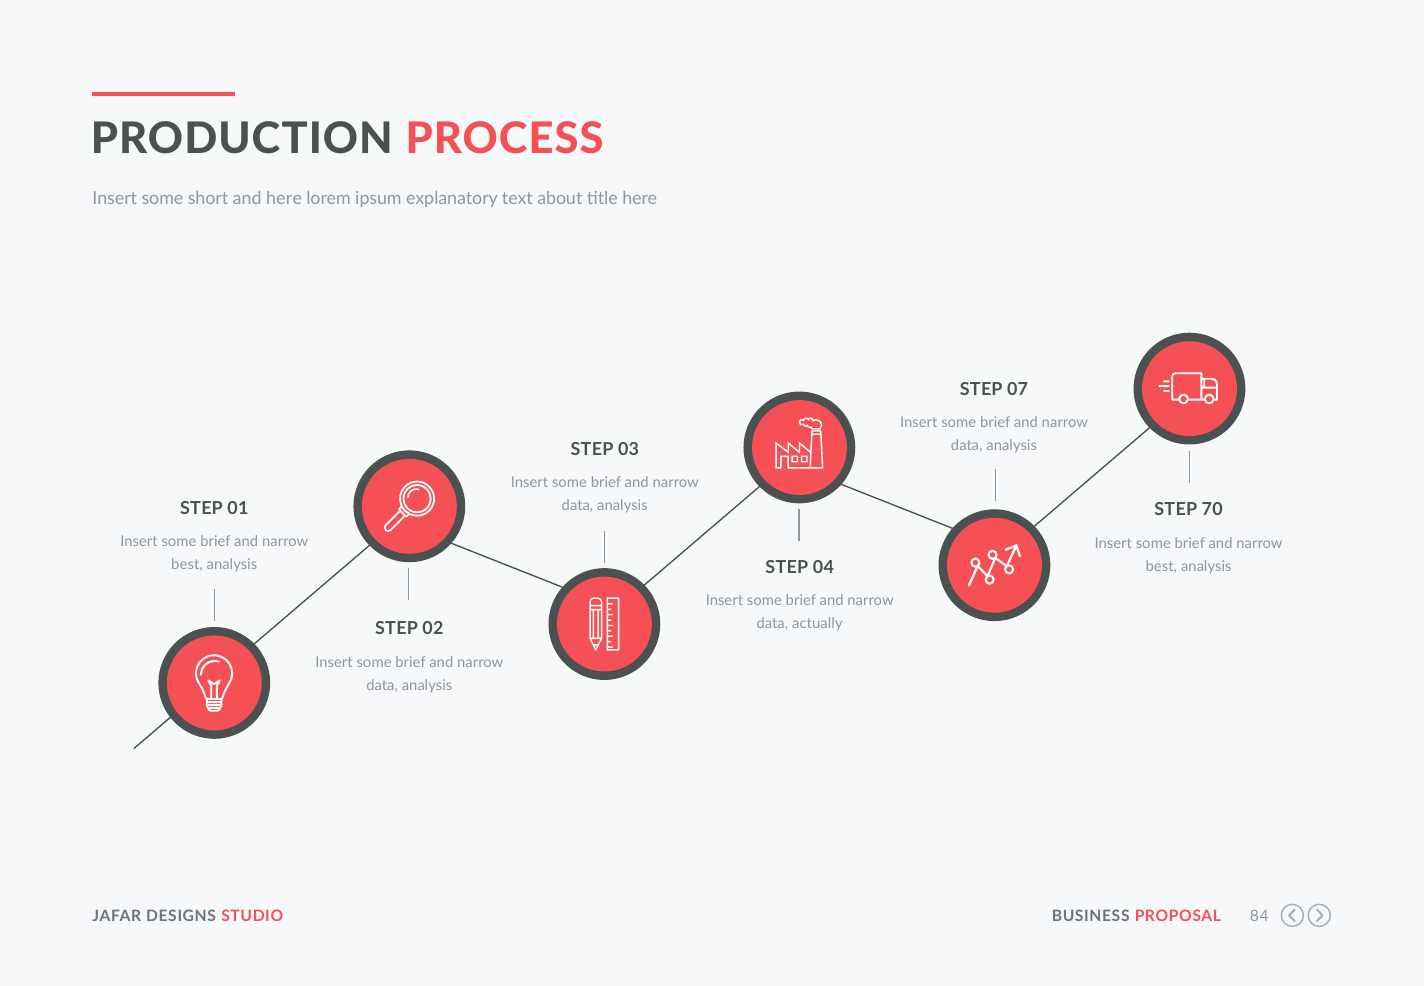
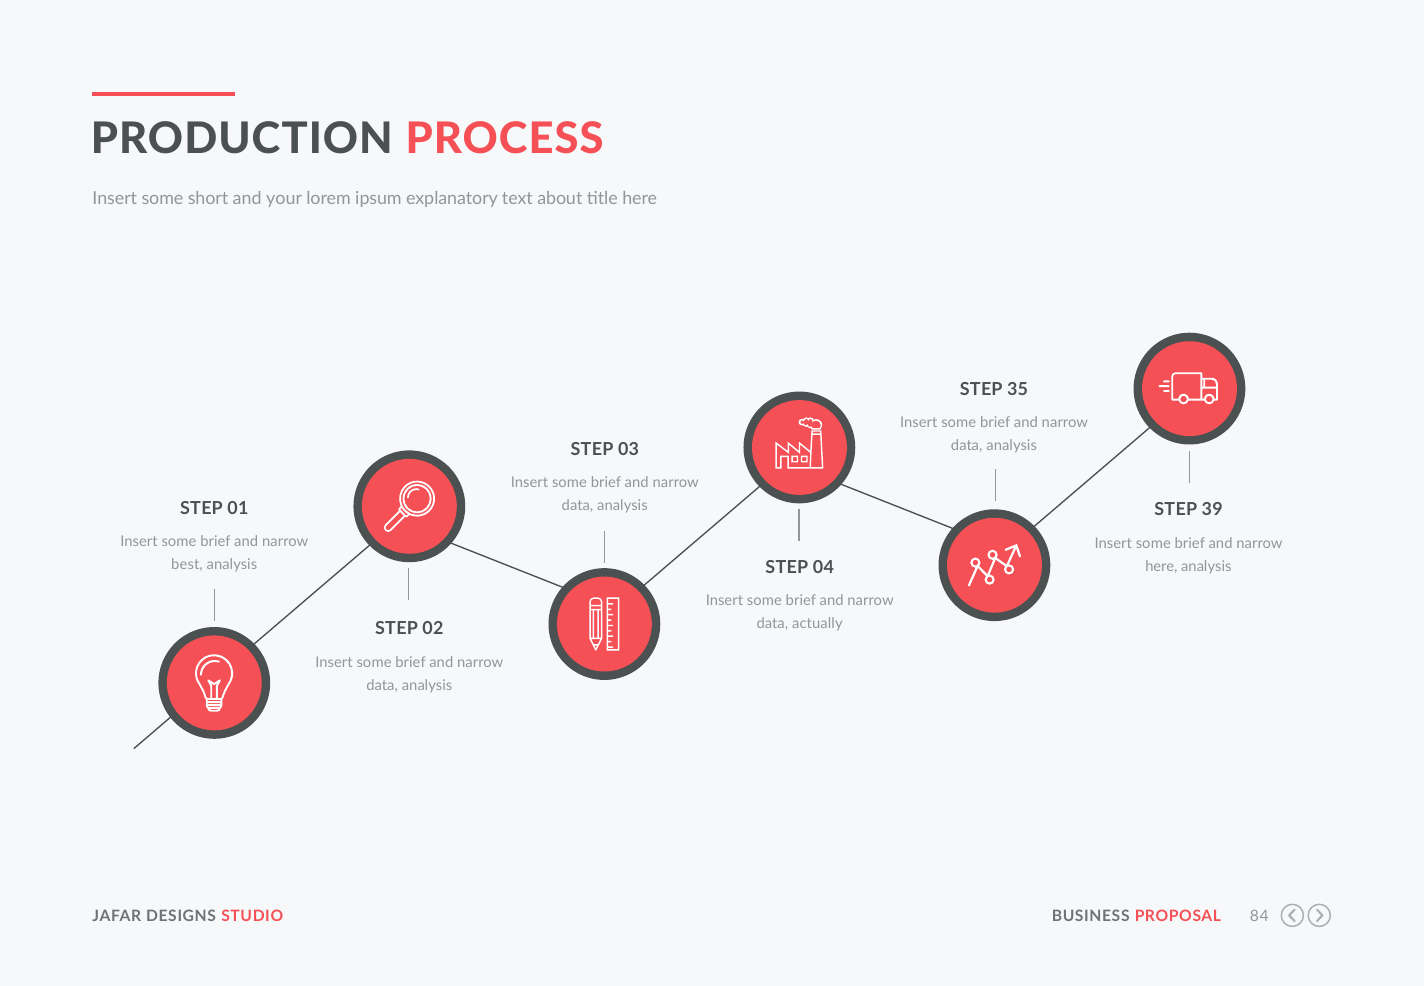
and here: here -> your
07: 07 -> 35
70: 70 -> 39
best at (1161, 566): best -> here
